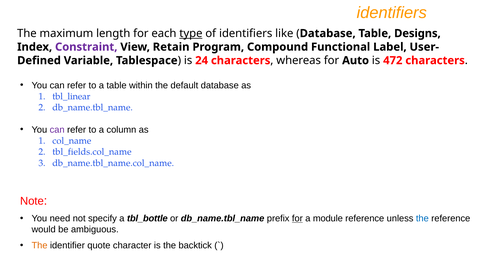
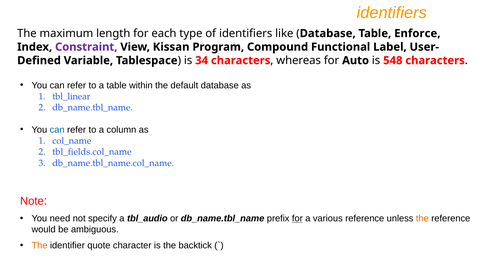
type underline: present -> none
Designs: Designs -> Enforce
Retain: Retain -> Kissan
24: 24 -> 34
472: 472 -> 548
can at (57, 130) colour: purple -> blue
tbl_bottle: tbl_bottle -> tbl_audio
module: module -> various
the at (422, 218) colour: blue -> orange
